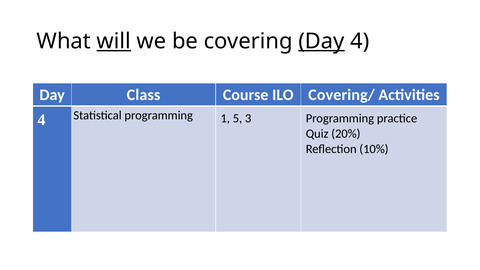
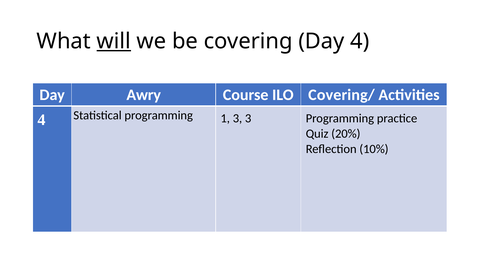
Day at (321, 41) underline: present -> none
Class: Class -> Awry
1 5: 5 -> 3
